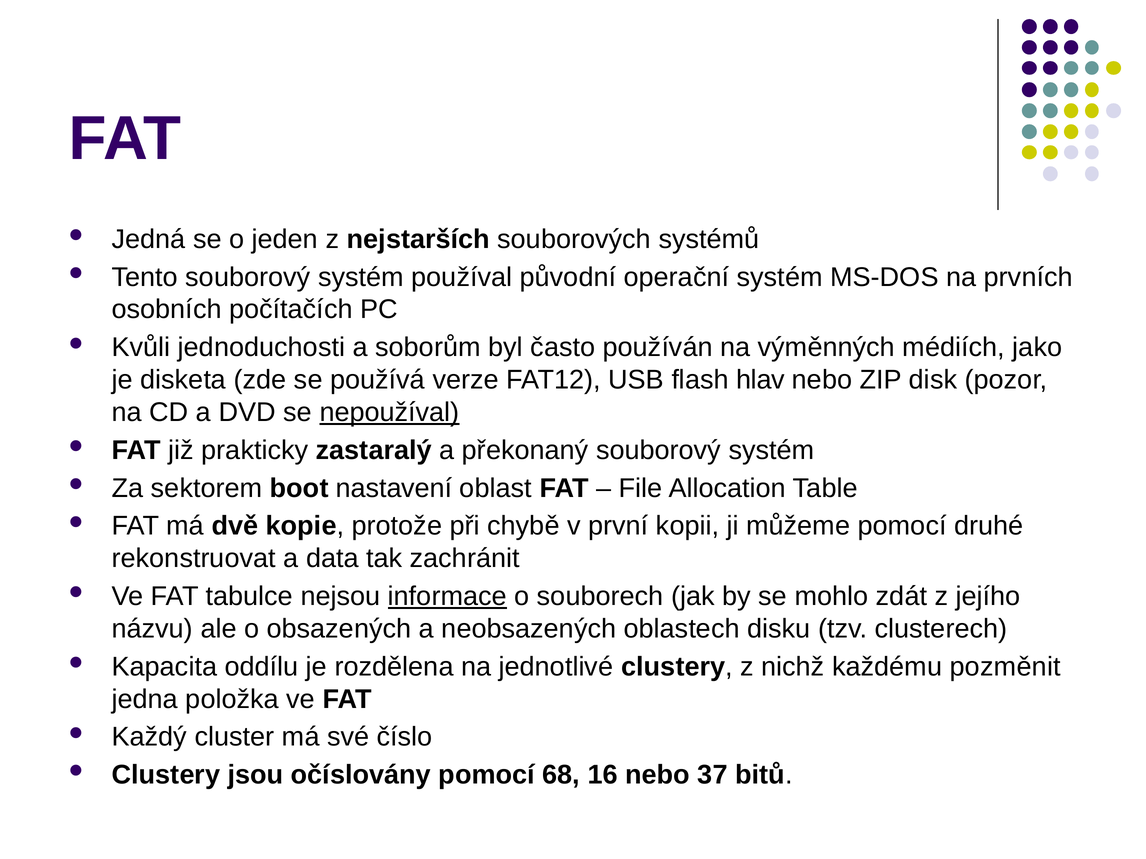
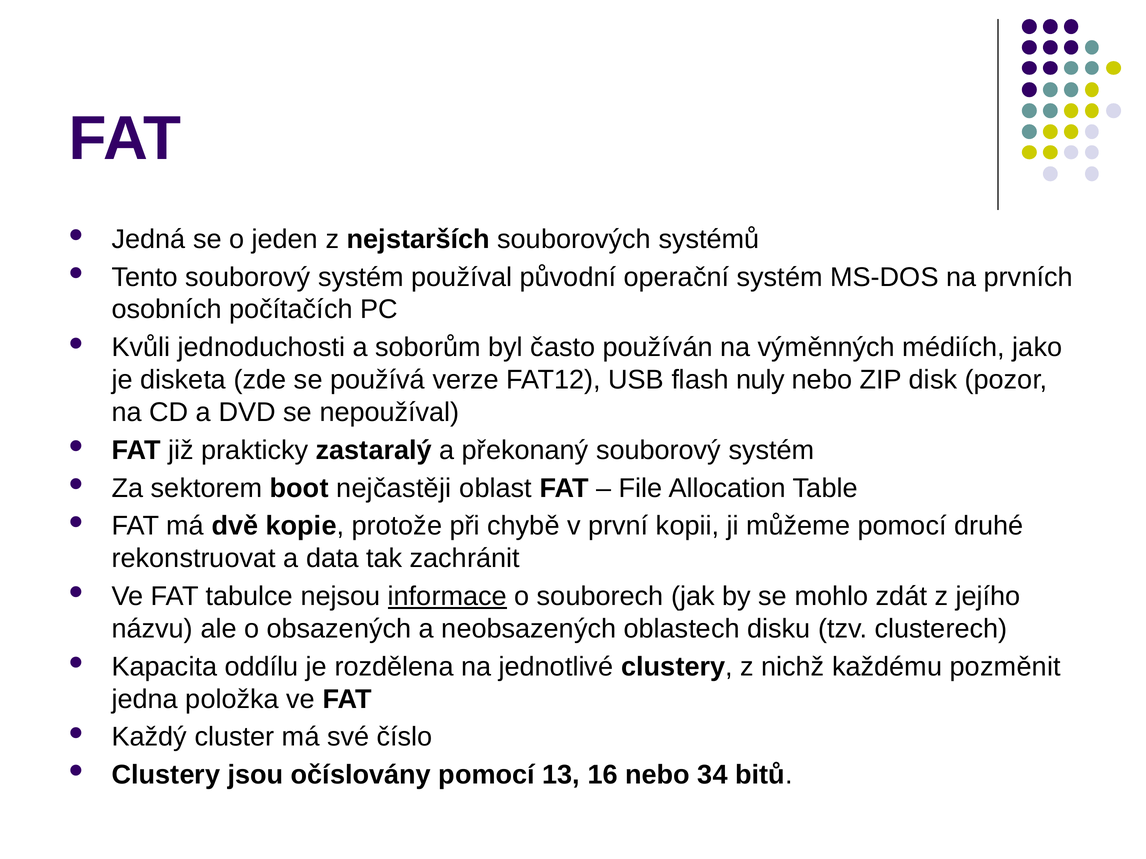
hlav: hlav -> nuly
nepoužíval underline: present -> none
nastavení: nastavení -> nejčastěji
68: 68 -> 13
37: 37 -> 34
